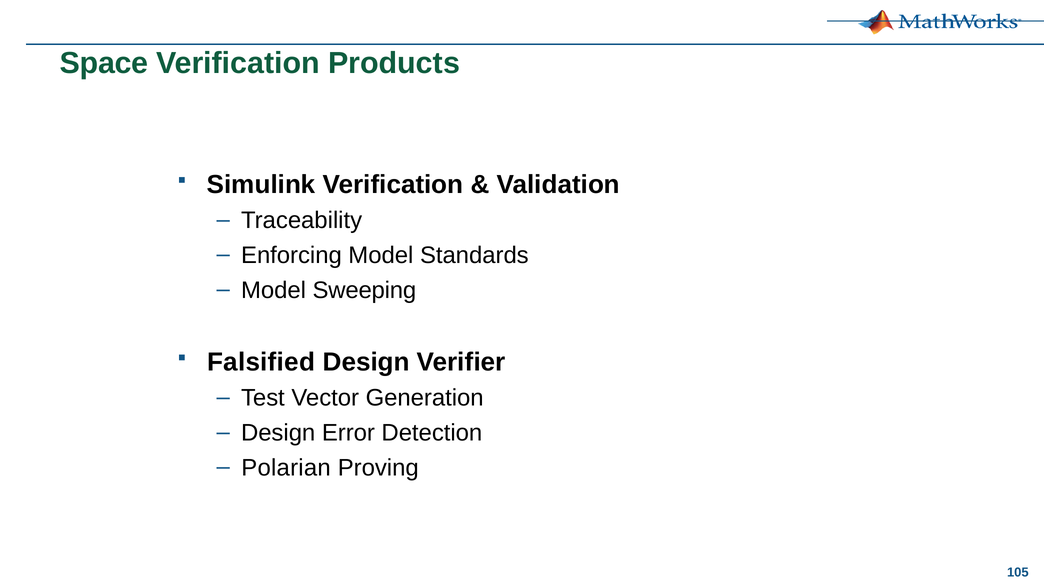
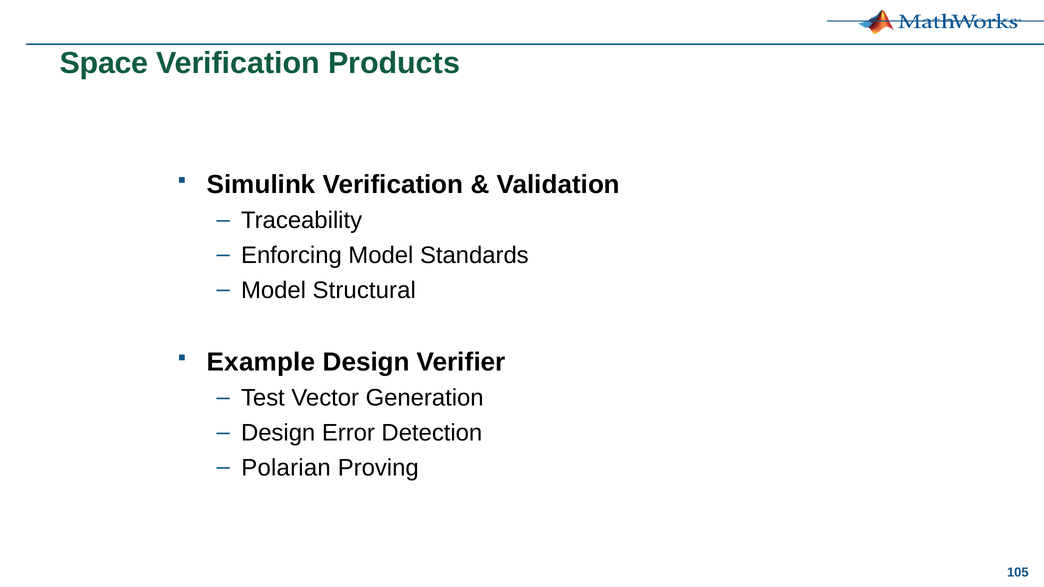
Sweeping: Sweeping -> Structural
Falsified: Falsified -> Example
